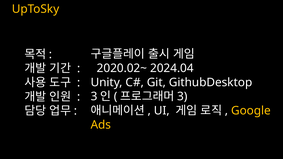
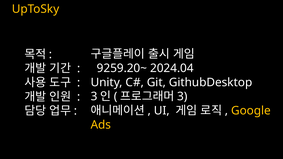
2020.02~: 2020.02~ -> 9259.20~
